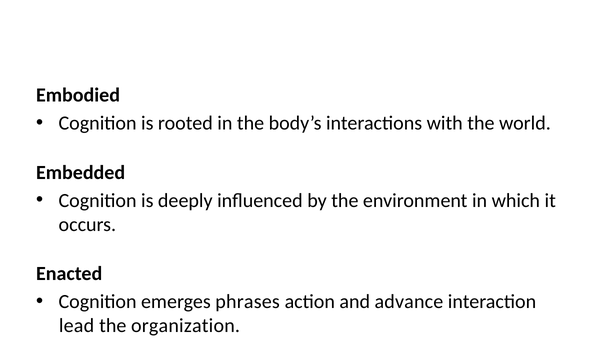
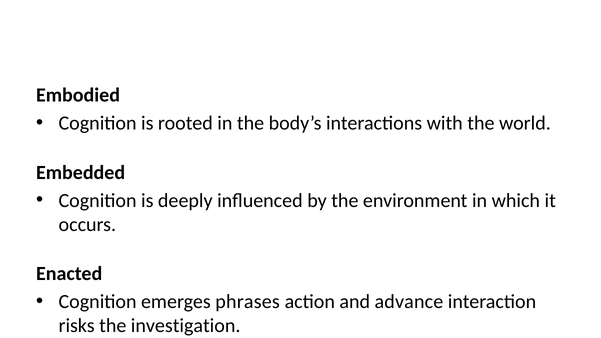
lead: lead -> risks
organization: organization -> investigation
